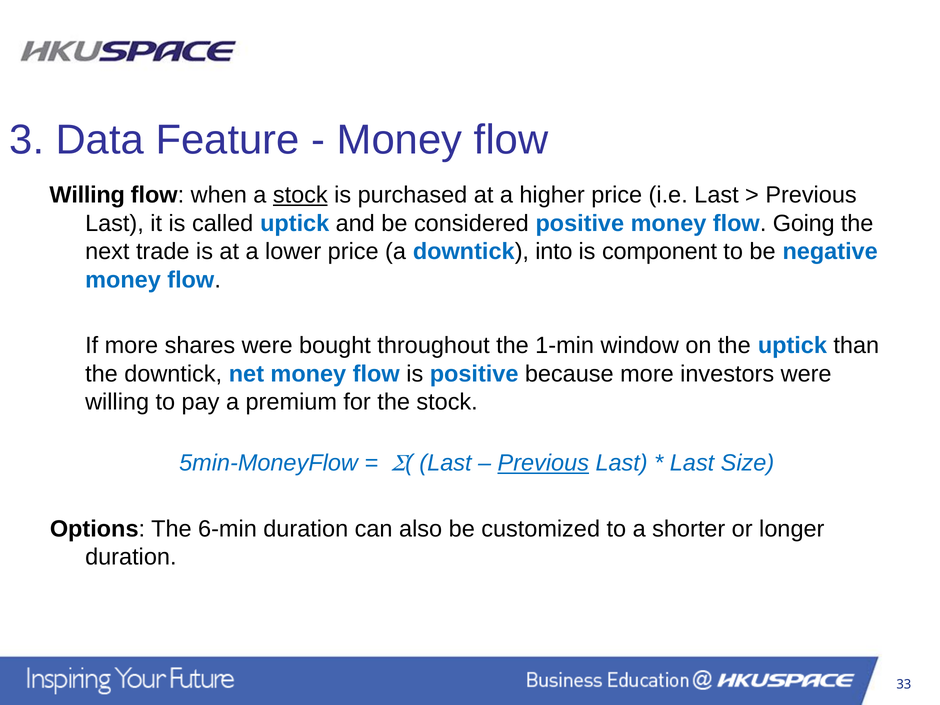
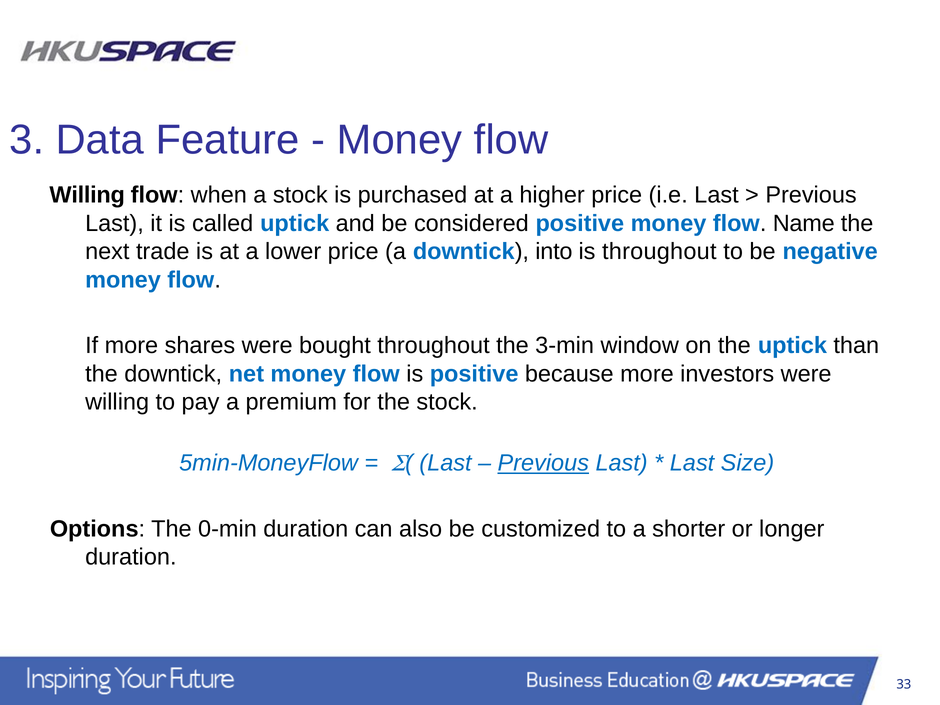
stock at (300, 195) underline: present -> none
Going: Going -> Name
is component: component -> throughout
1-min: 1-min -> 3-min
6-min: 6-min -> 0-min
